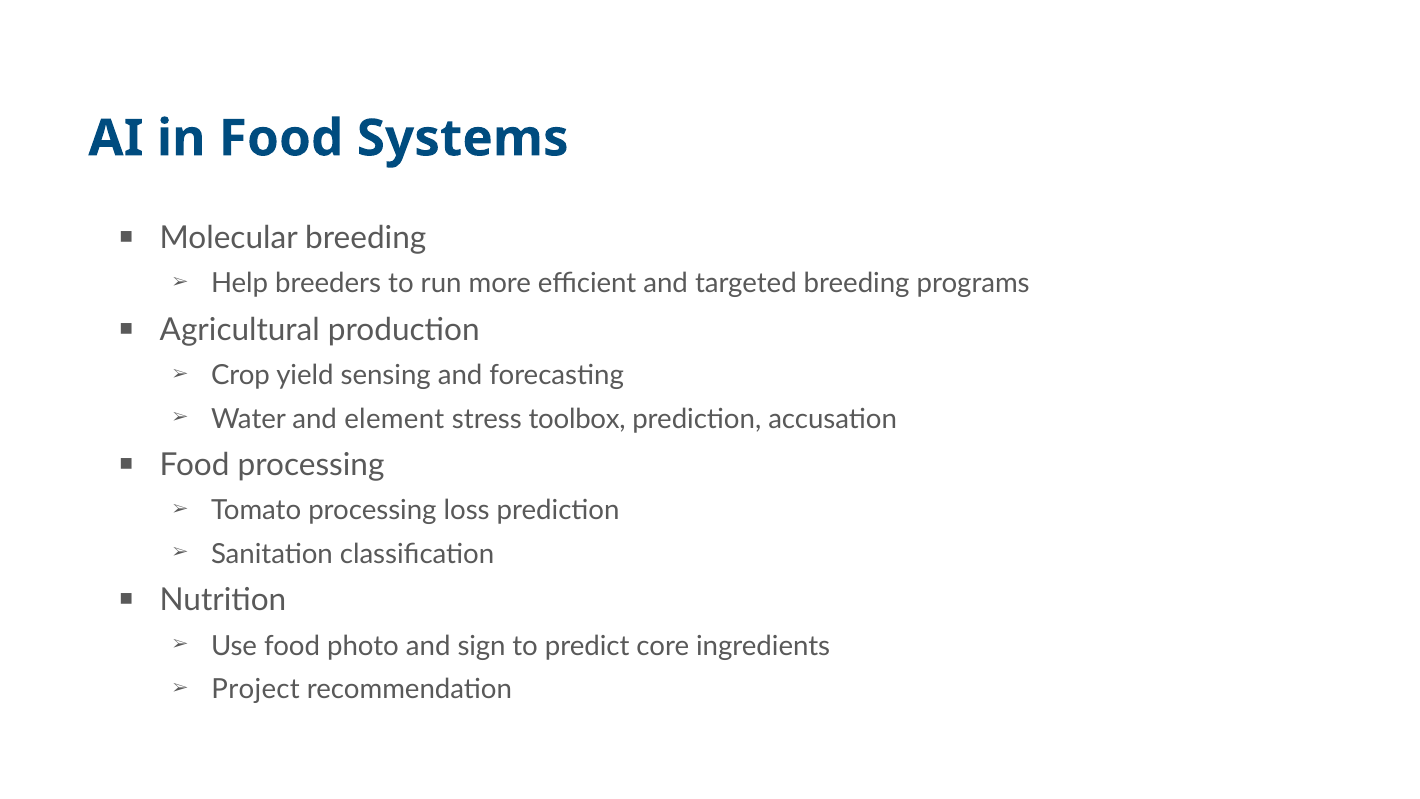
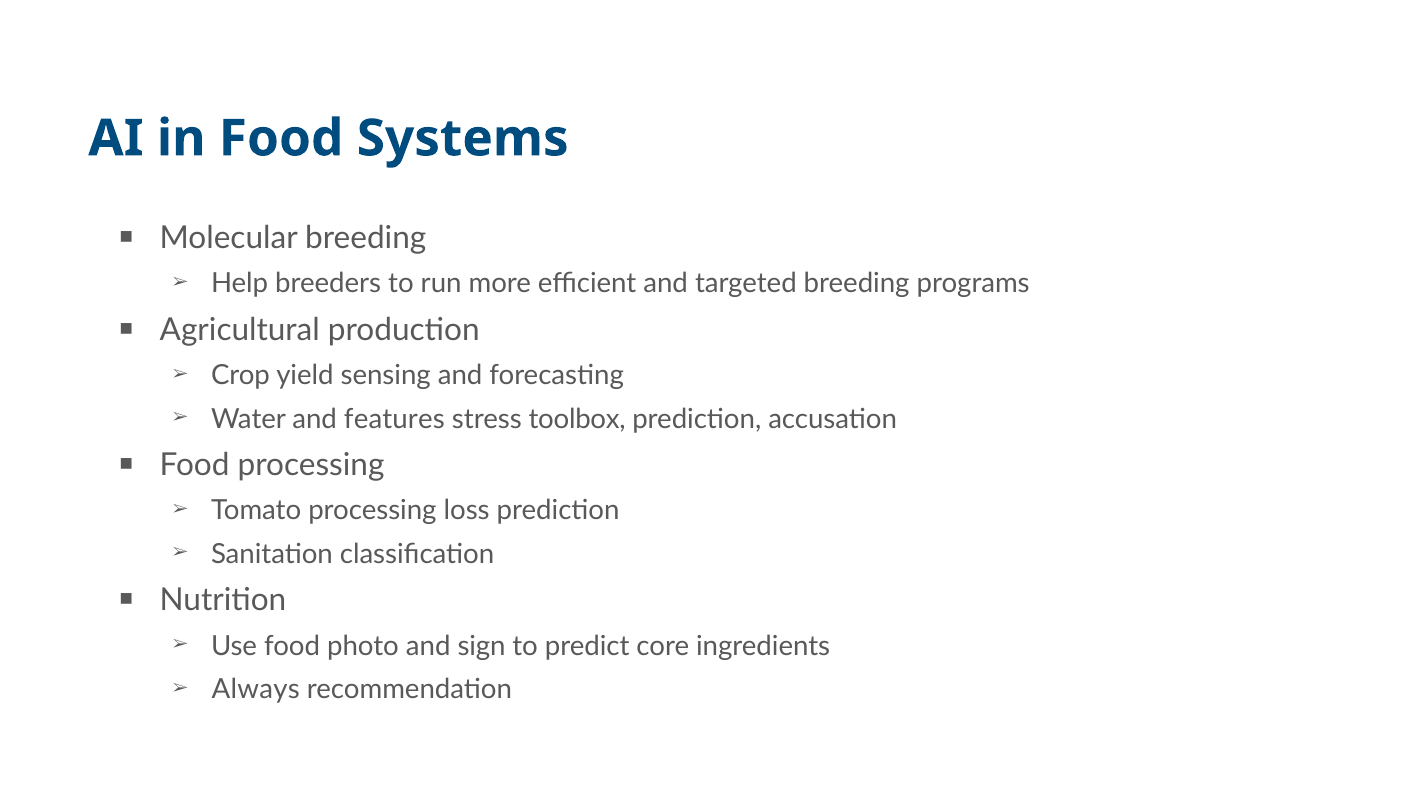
element: element -> features
Project: Project -> Always
